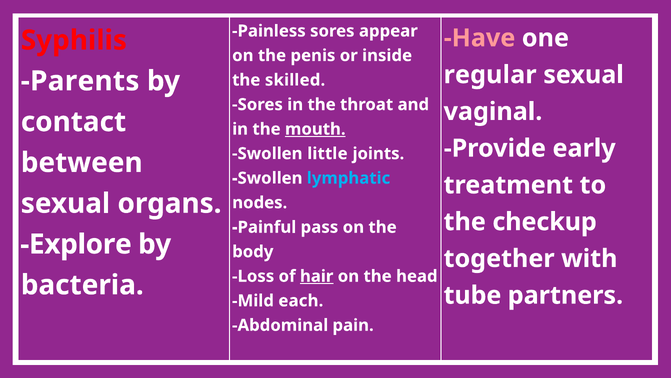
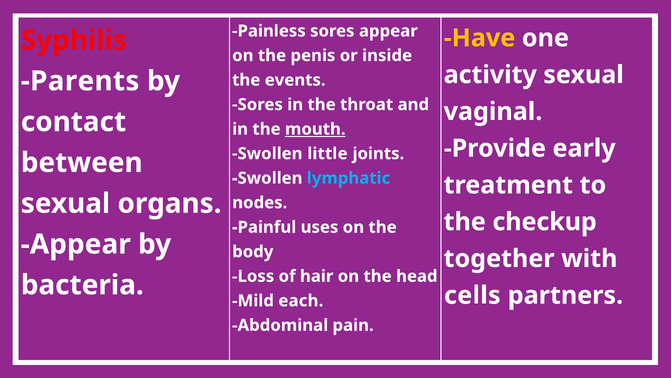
Have colour: pink -> yellow
regular: regular -> activity
skilled: skilled -> events
pass: pass -> uses
Explore at (76, 244): Explore -> Appear
hair underline: present -> none
tube: tube -> cells
